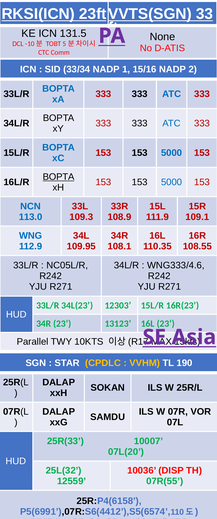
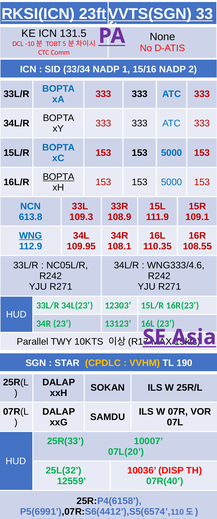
113.0: 113.0 -> 613.8
WNG underline: none -> present
07R(55: 07R(55 -> 07R(40
